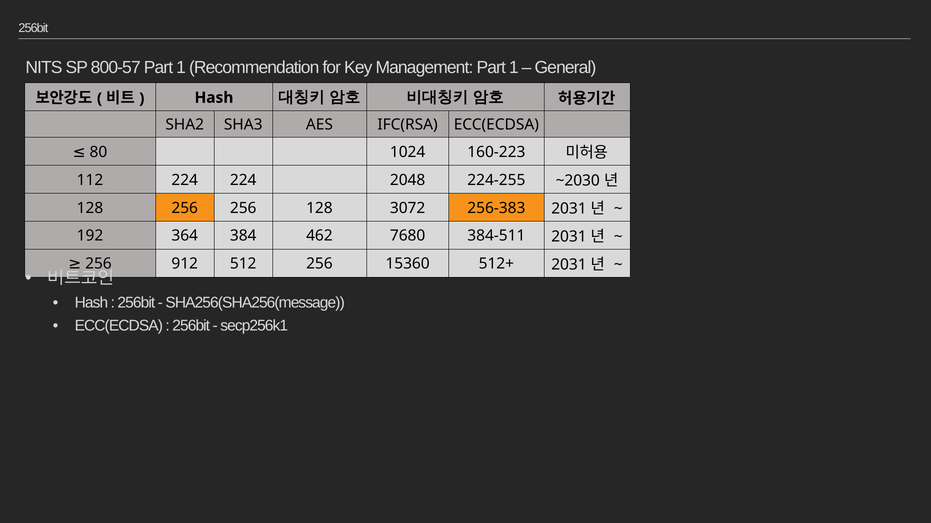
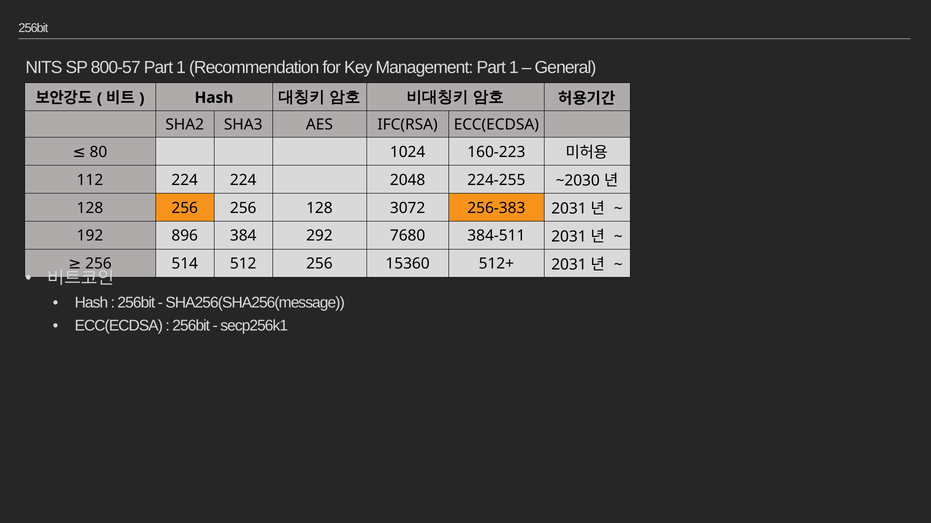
364: 364 -> 896
462: 462 -> 292
912: 912 -> 514
